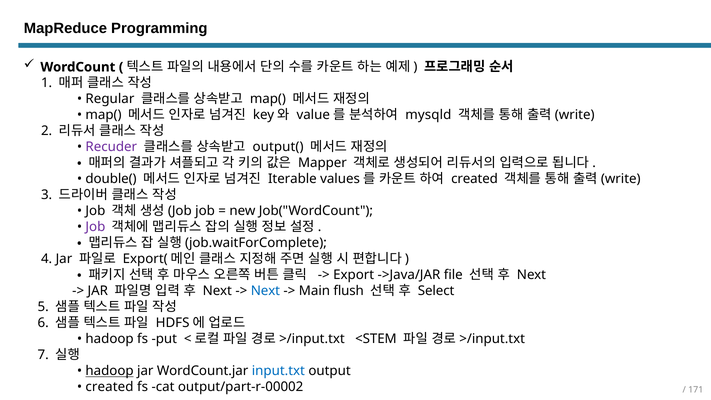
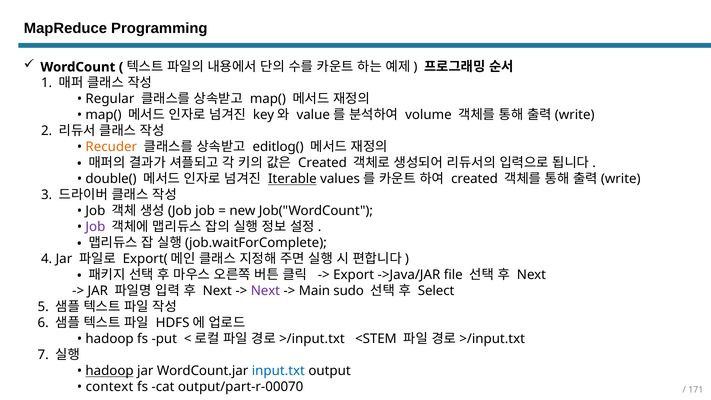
mysqld: mysqld -> volume
Recuder colour: purple -> orange
output(: output( -> editlog(
Mapper at (322, 163): Mapper -> Created
Iterable underline: none -> present
Next at (265, 291) colour: blue -> purple
flush: flush -> sudo
created at (110, 387): created -> context
output/part-r-00002: output/part-r-00002 -> output/part-r-00070
